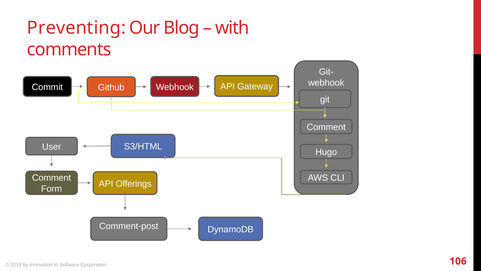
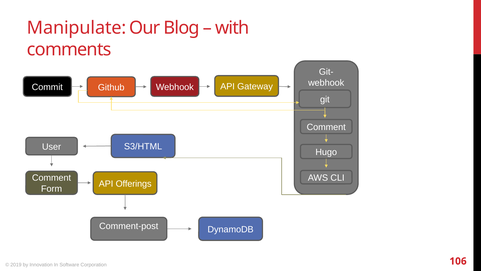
Preventing: Preventing -> Manipulate
